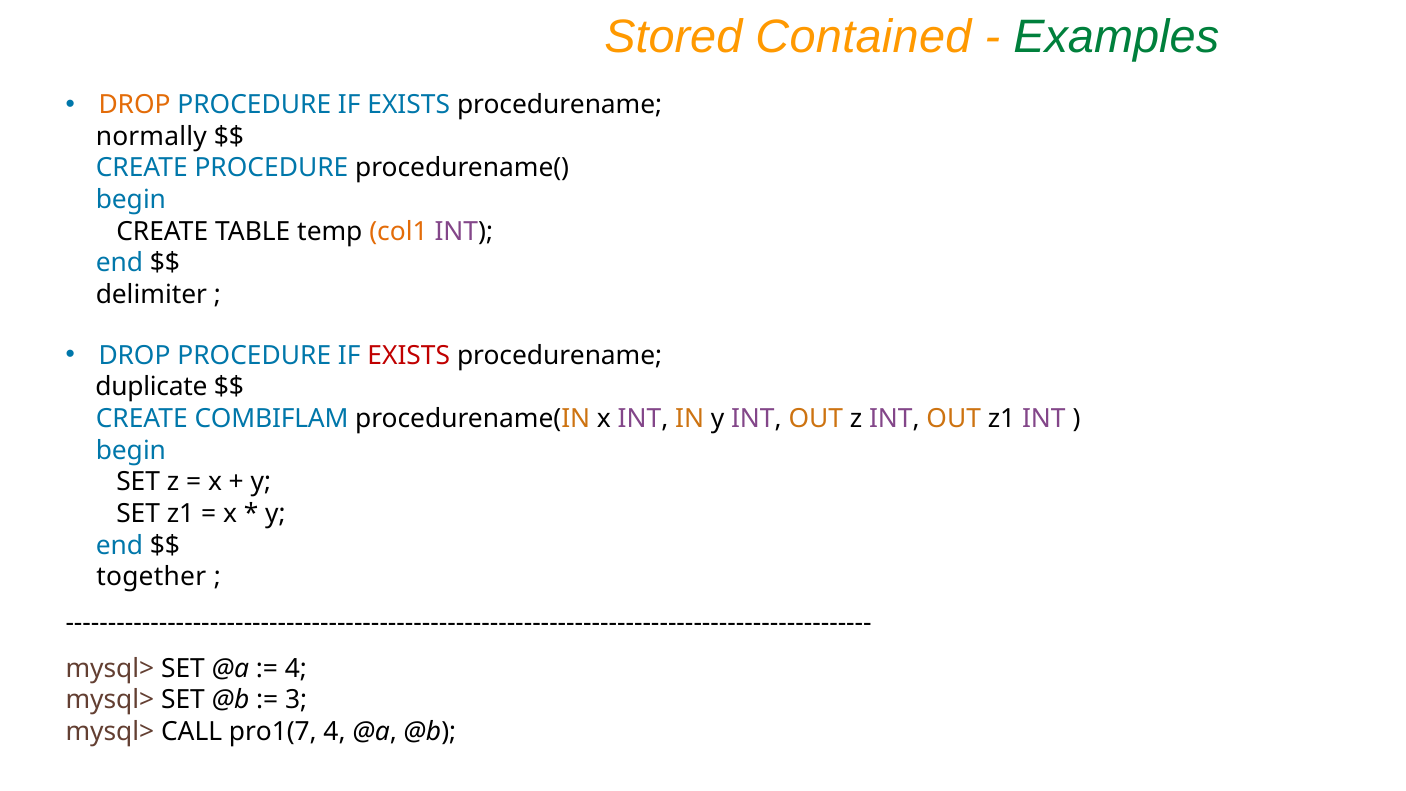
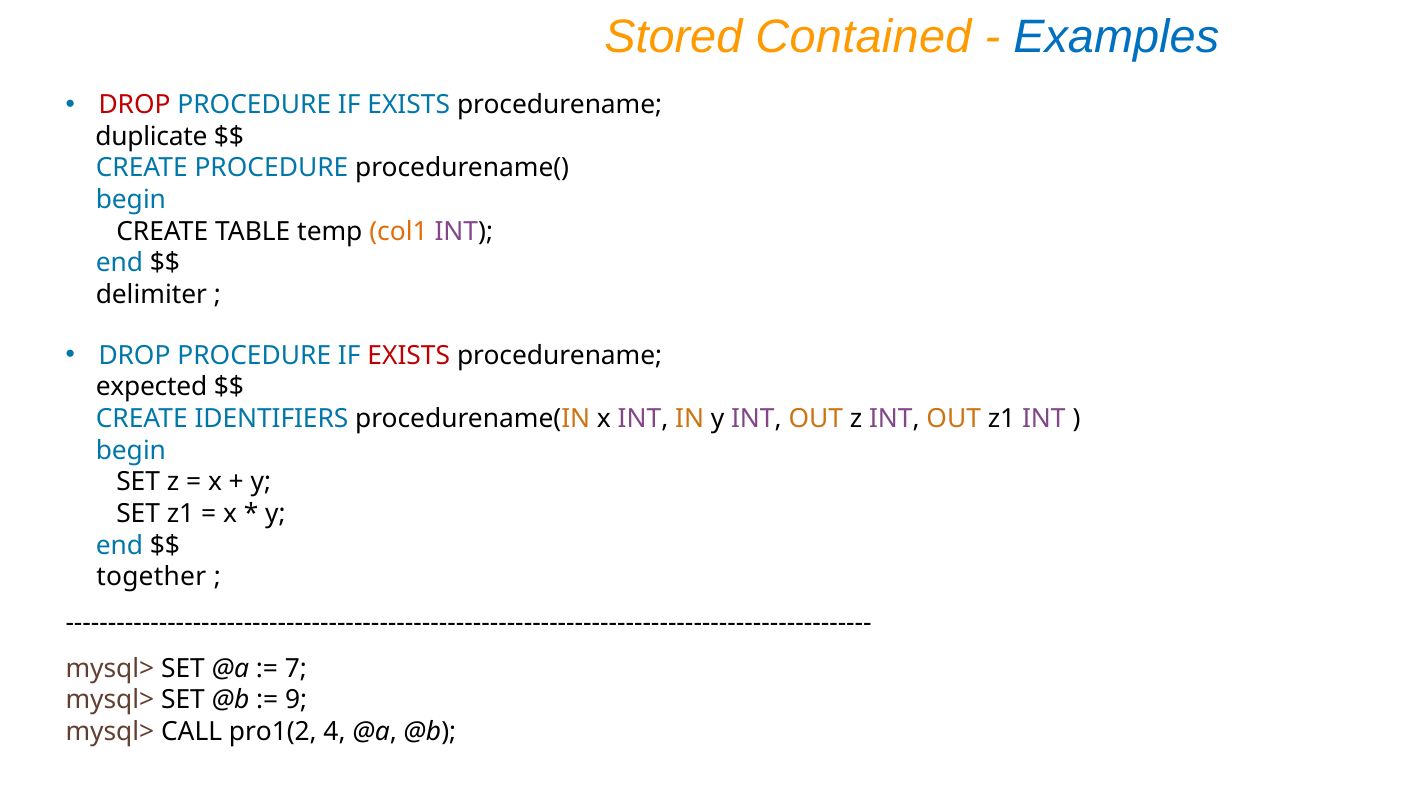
Examples colour: green -> blue
DROP at (135, 105) colour: orange -> red
normally: normally -> duplicate
duplicate: duplicate -> expected
COMBIFLAM: COMBIFLAM -> IDENTIFIERS
4 at (296, 668): 4 -> 7
3: 3 -> 9
pro1(7: pro1(7 -> pro1(2
